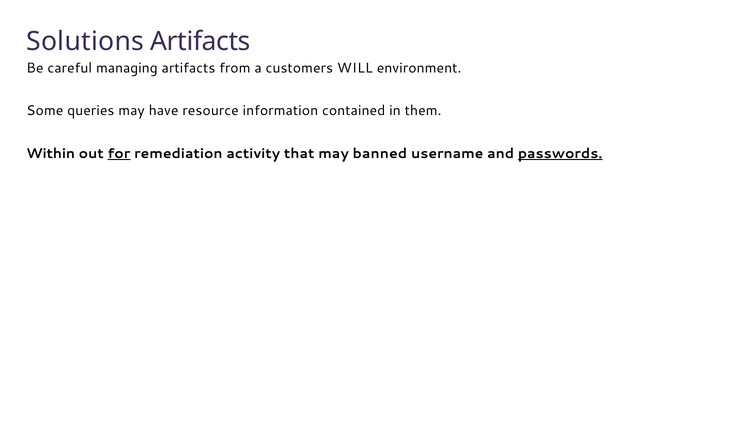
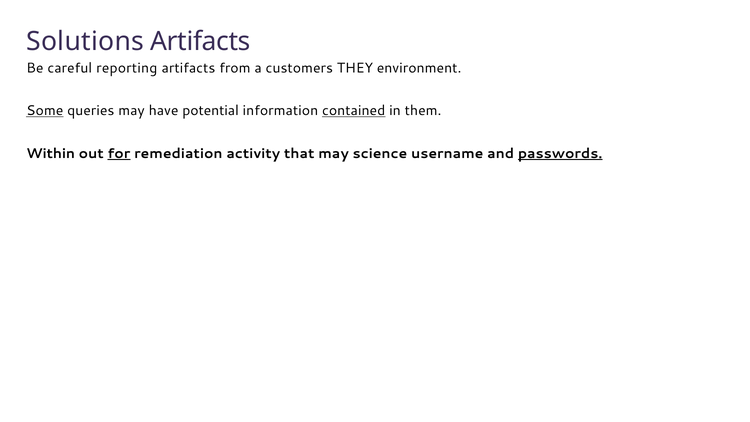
managing: managing -> reporting
WILL: WILL -> THEY
Some underline: none -> present
resource: resource -> potential
contained underline: none -> present
banned: banned -> science
